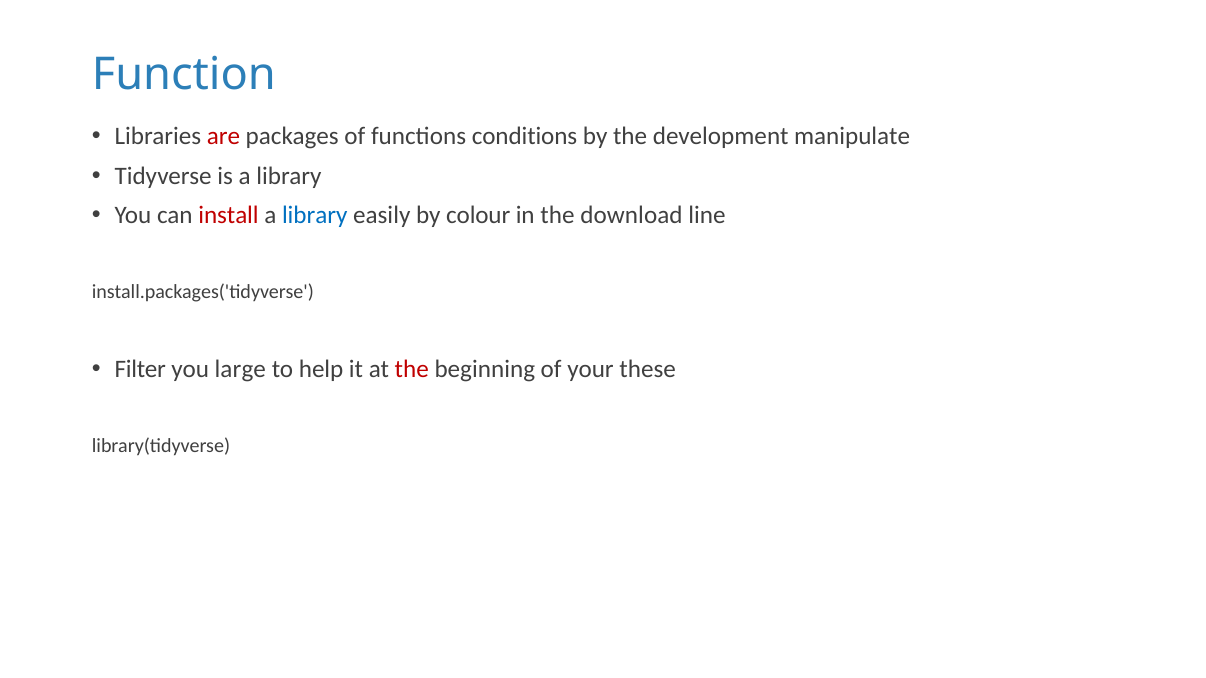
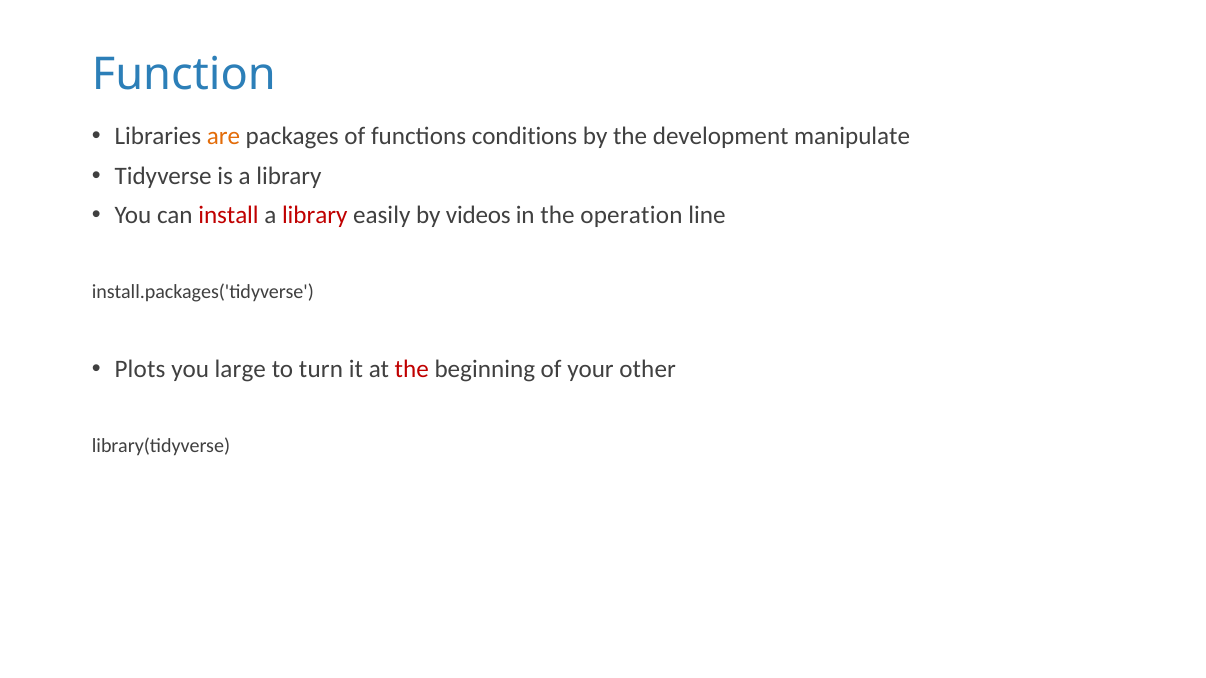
are colour: red -> orange
library at (315, 216) colour: blue -> red
colour: colour -> videos
download: download -> operation
Filter: Filter -> Plots
help: help -> turn
these: these -> other
